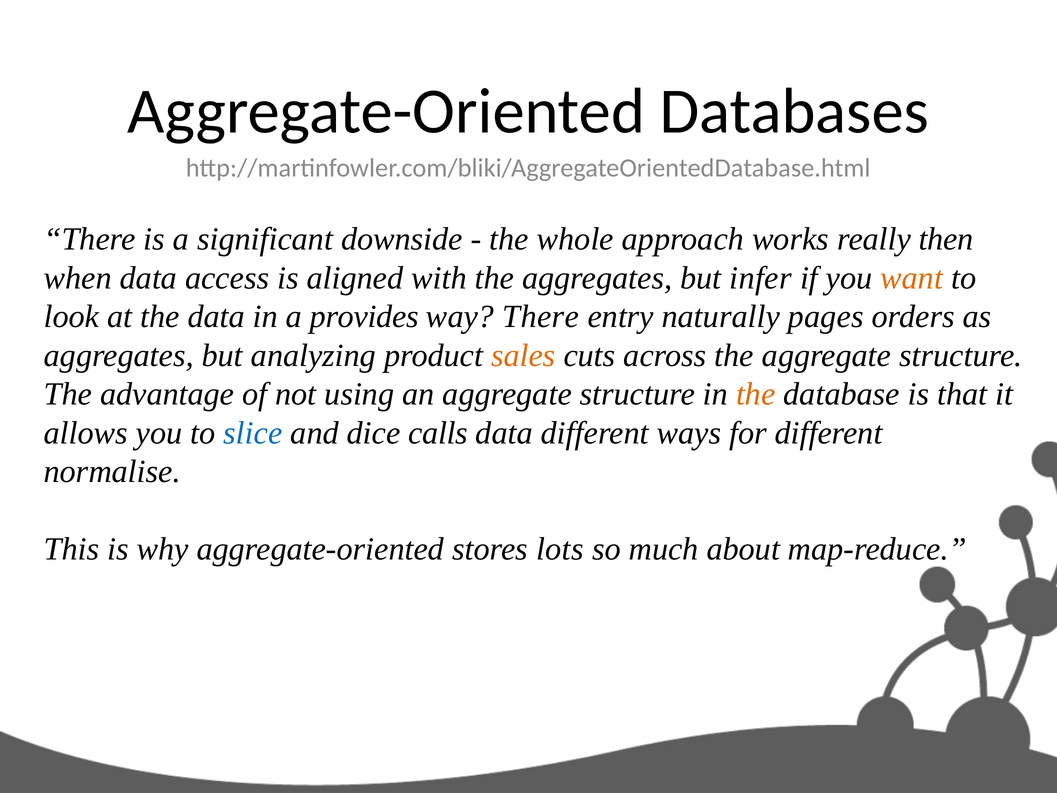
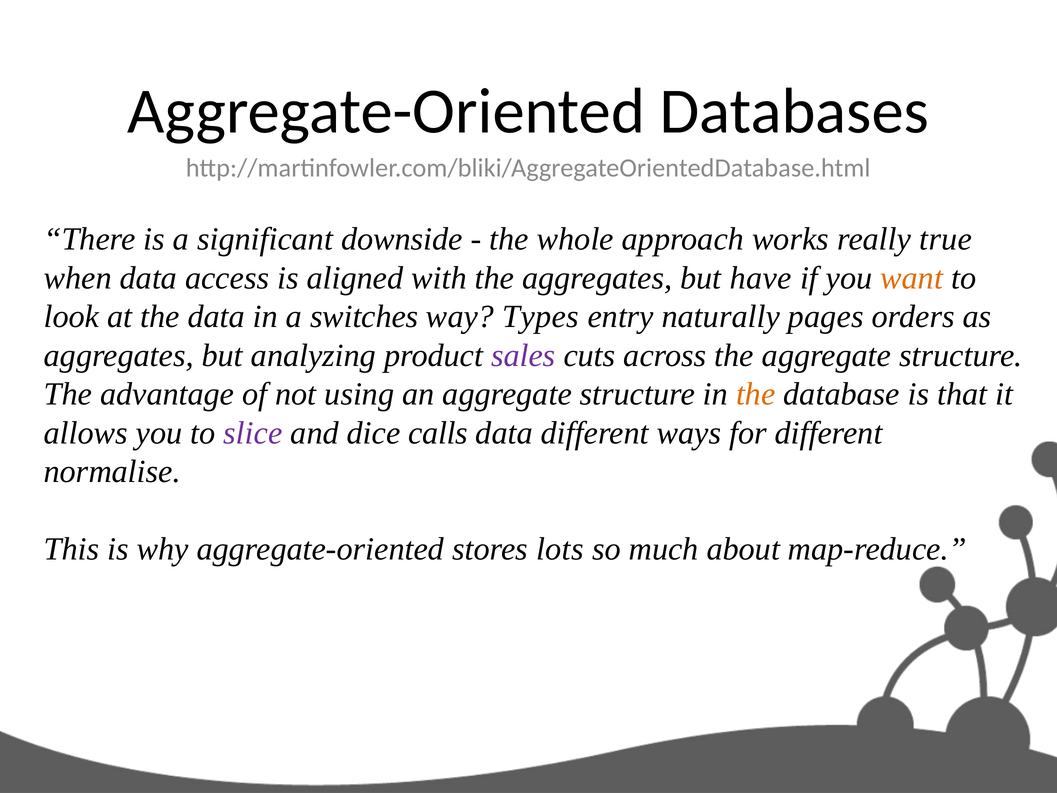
then: then -> true
infer: infer -> have
provides: provides -> switches
way There: There -> Types
sales colour: orange -> purple
slice colour: blue -> purple
